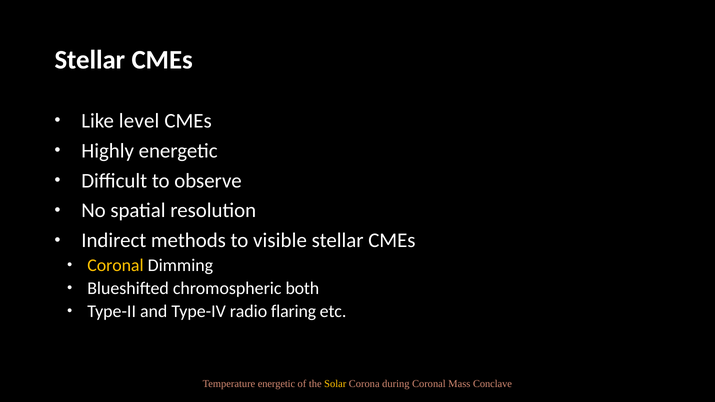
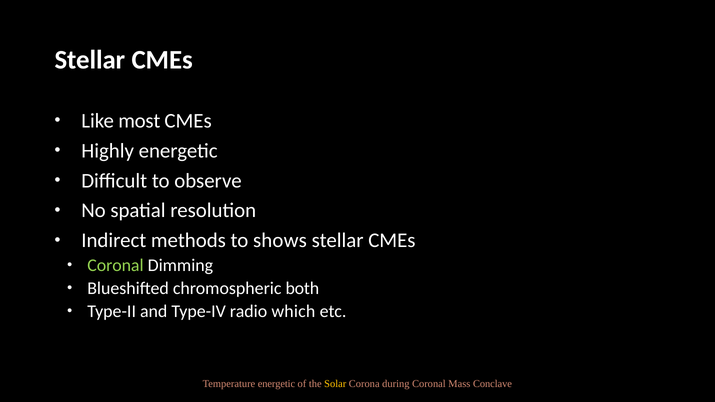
level: level -> most
visible: visible -> shows
Coronal at (115, 265) colour: yellow -> light green
flaring: flaring -> which
